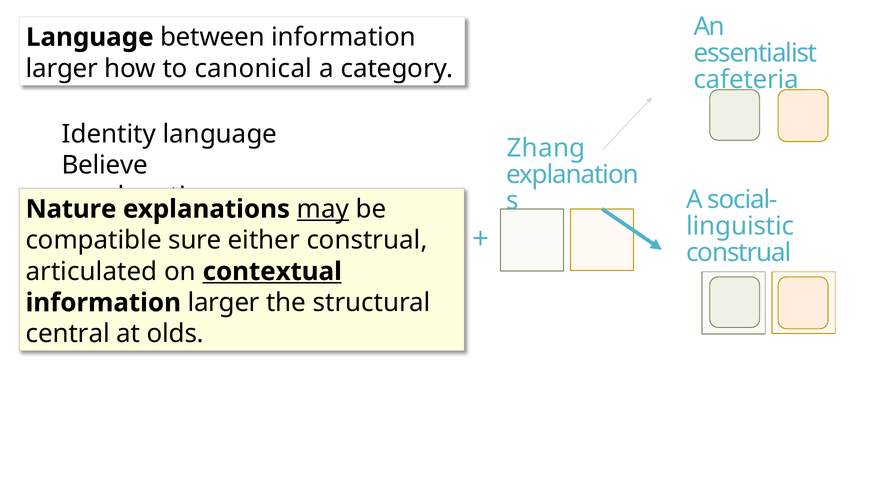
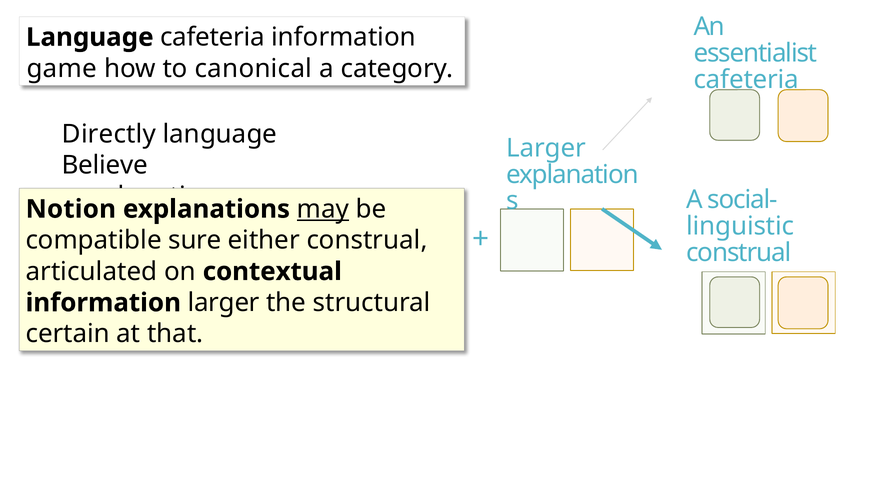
Language between: between -> cafeteria
larger at (62, 68): larger -> game
Identity: Identity -> Directly
Zhang at (546, 148): Zhang -> Larger
Nature: Nature -> Notion
contextual underline: present -> none
central: central -> certain
olds: olds -> that
